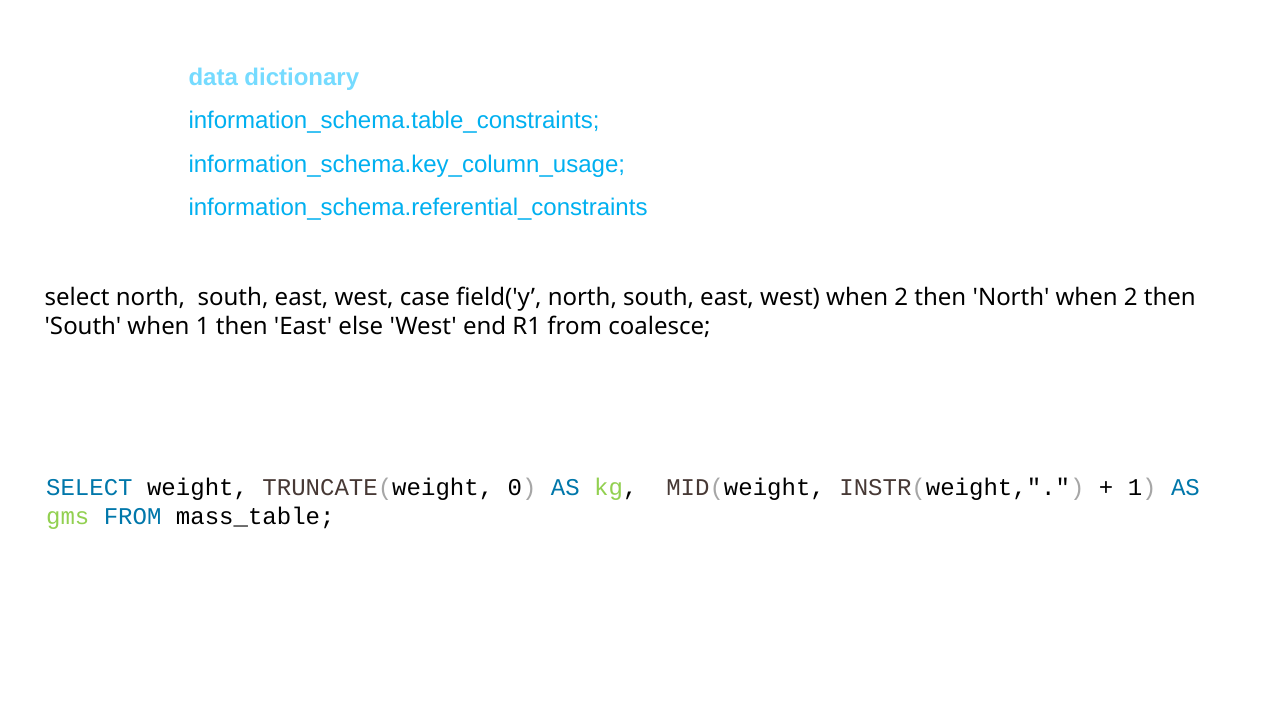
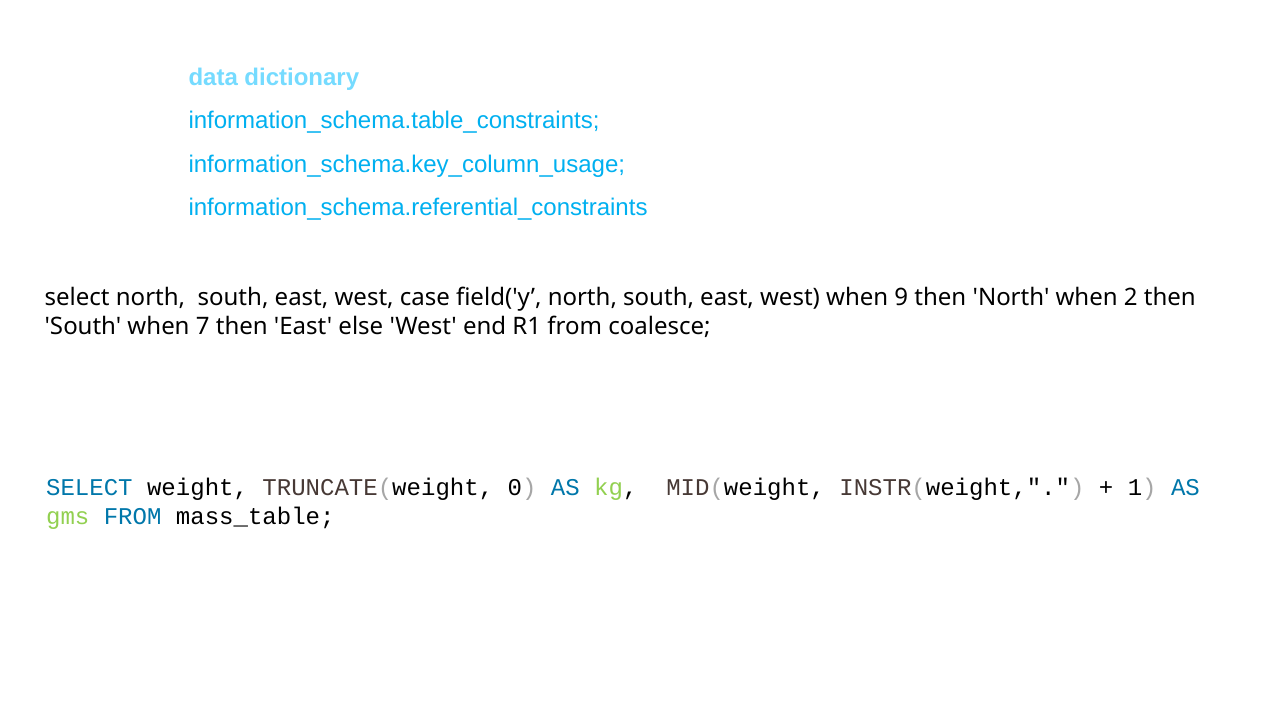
west when 2: 2 -> 9
when 1: 1 -> 7
